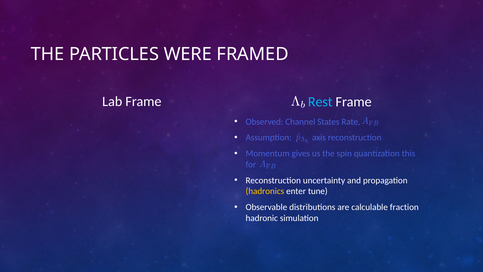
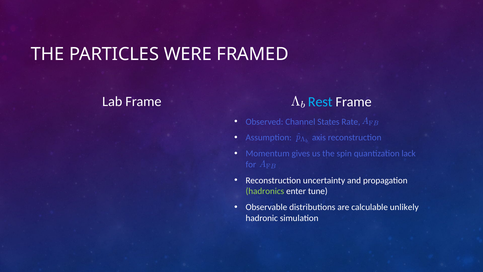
this: this -> lack
hadronics colour: yellow -> light green
fraction: fraction -> unlikely
